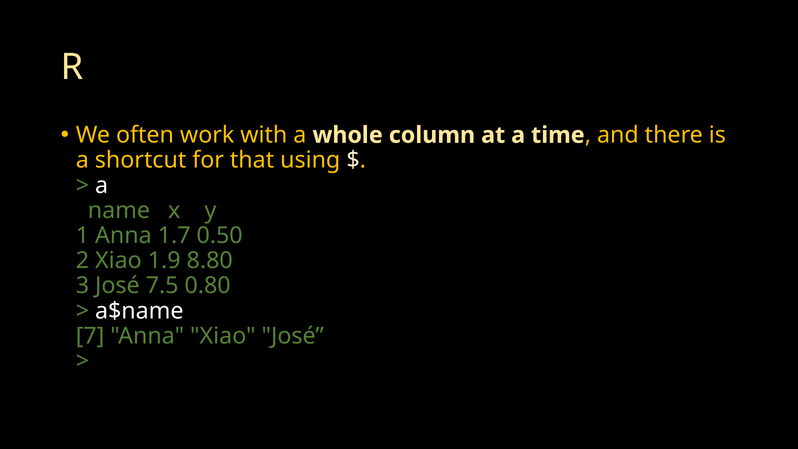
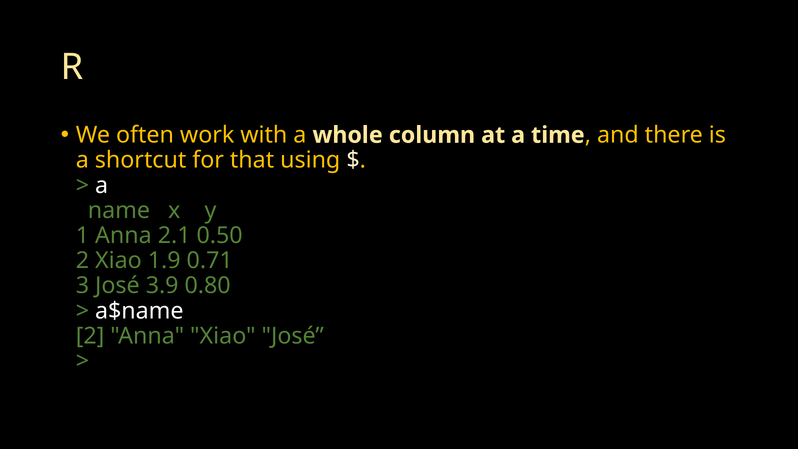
1.7: 1.7 -> 2.1
8.80: 8.80 -> 0.71
7.5: 7.5 -> 3.9
7 at (90, 336): 7 -> 2
